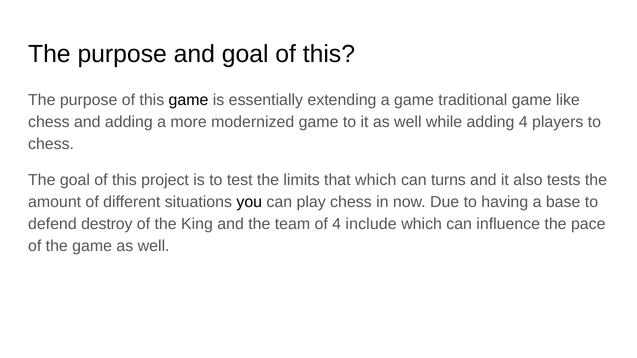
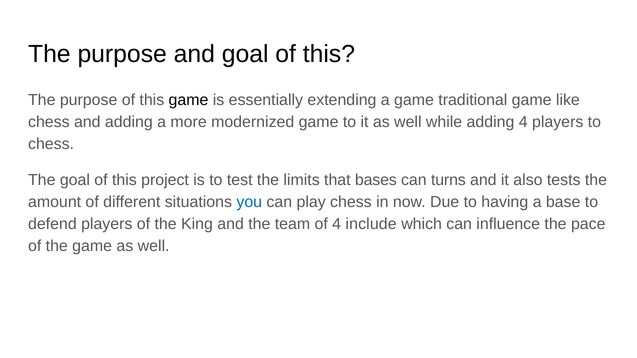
that which: which -> bases
you colour: black -> blue
defend destroy: destroy -> players
